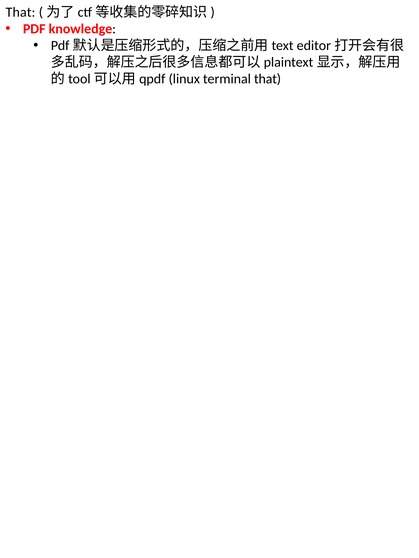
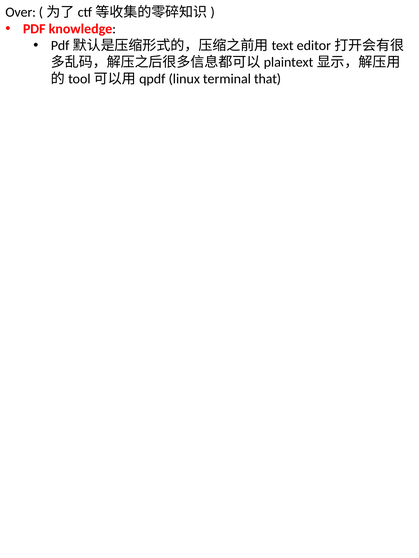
That at (20, 12): That -> Over
